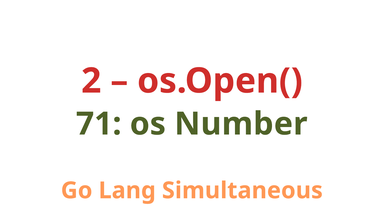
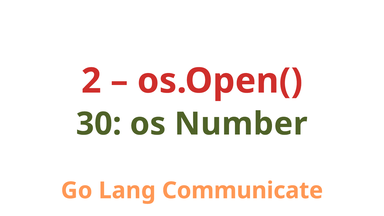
71: 71 -> 30
Simultaneous: Simultaneous -> Communicate
